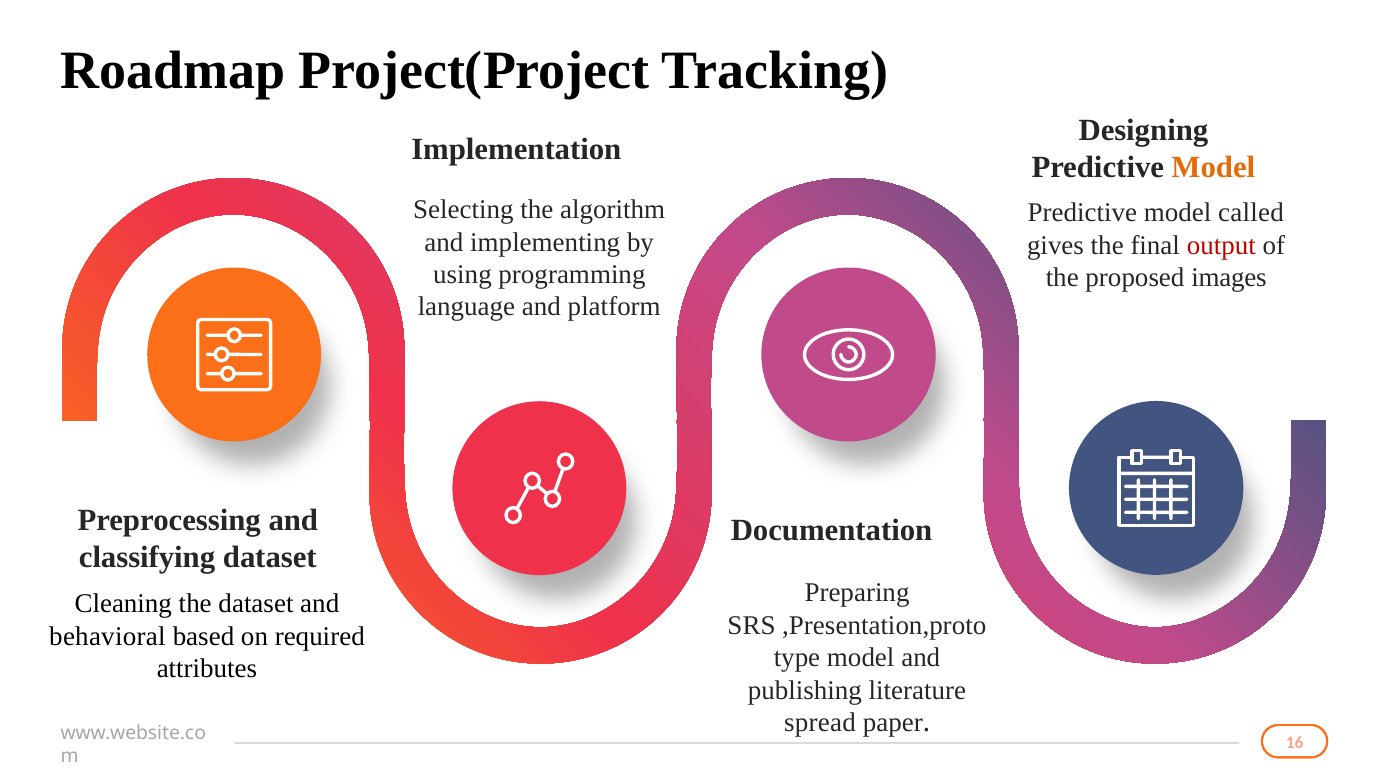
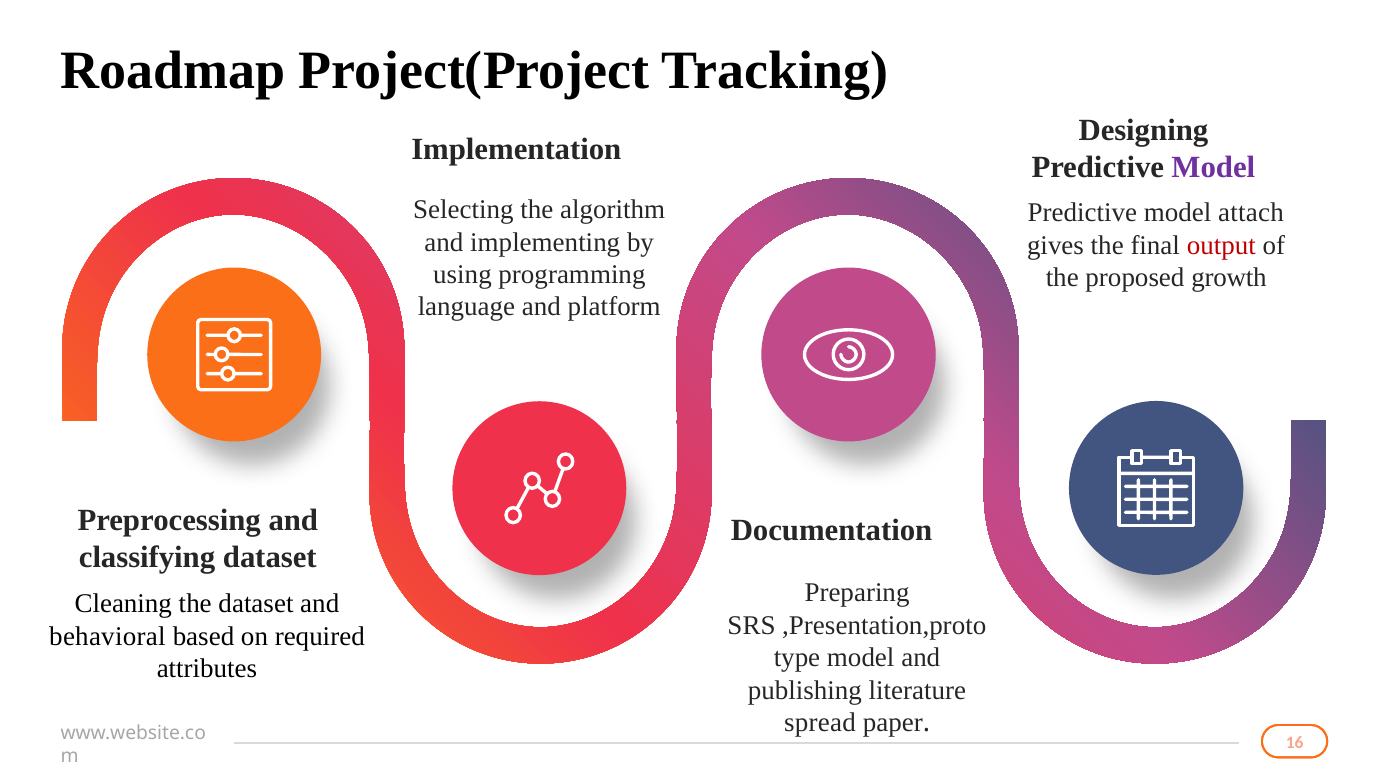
Model at (1213, 167) colour: orange -> purple
called: called -> attach
images: images -> growth
